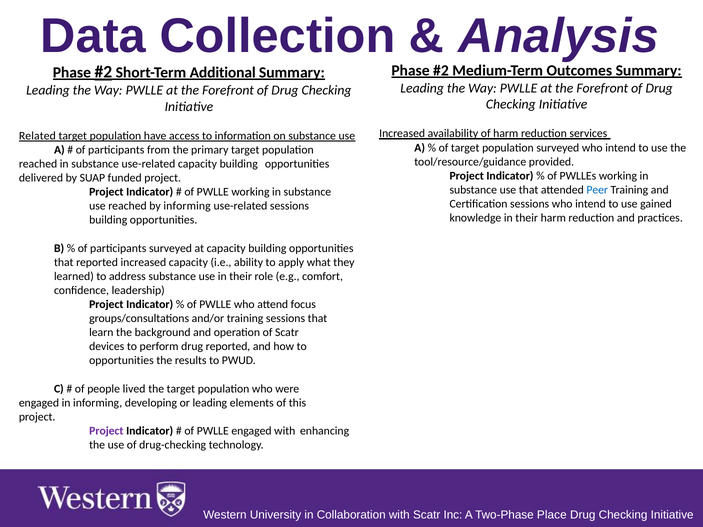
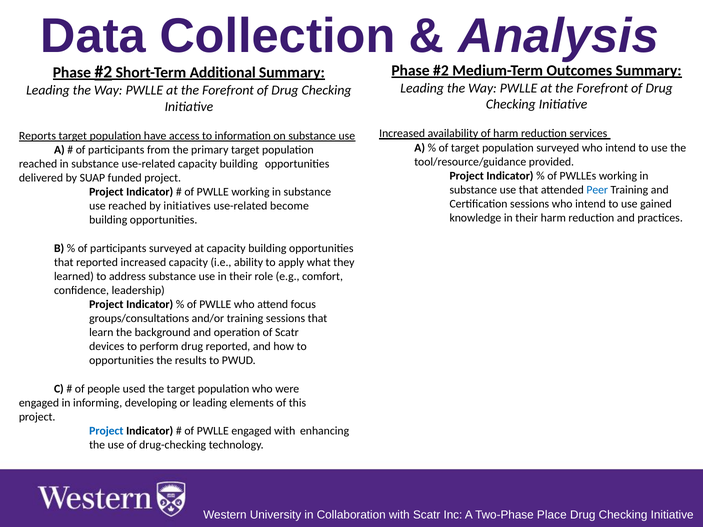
Related: Related -> Reports
by informing: informing -> initiatives
use-related sessions: sessions -> become
lived: lived -> used
Project at (106, 431) colour: purple -> blue
